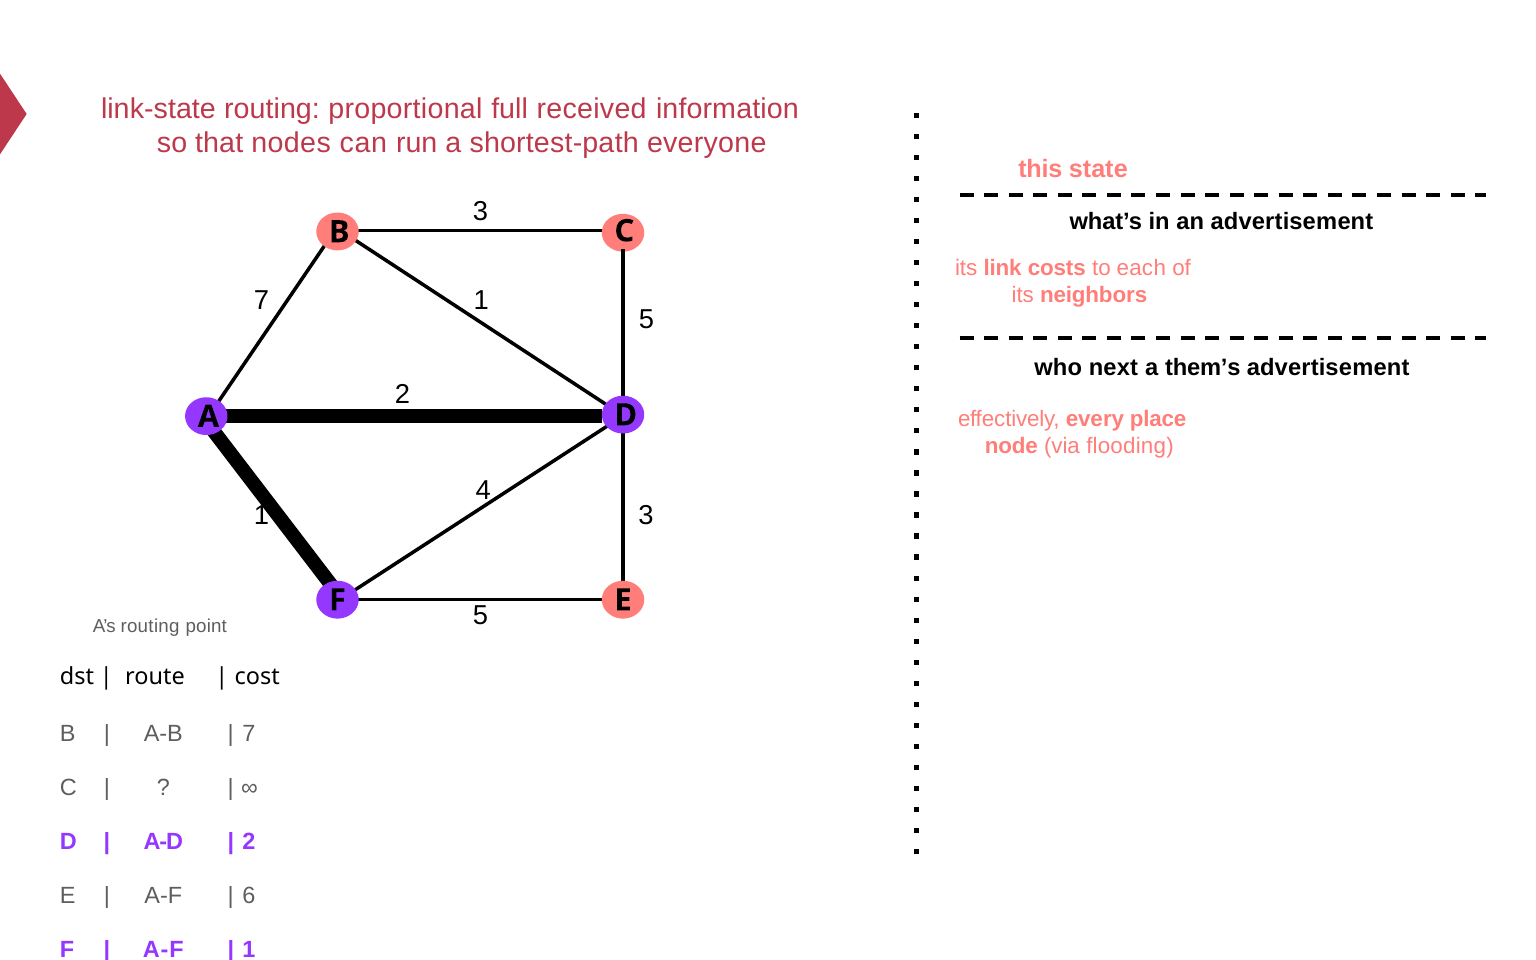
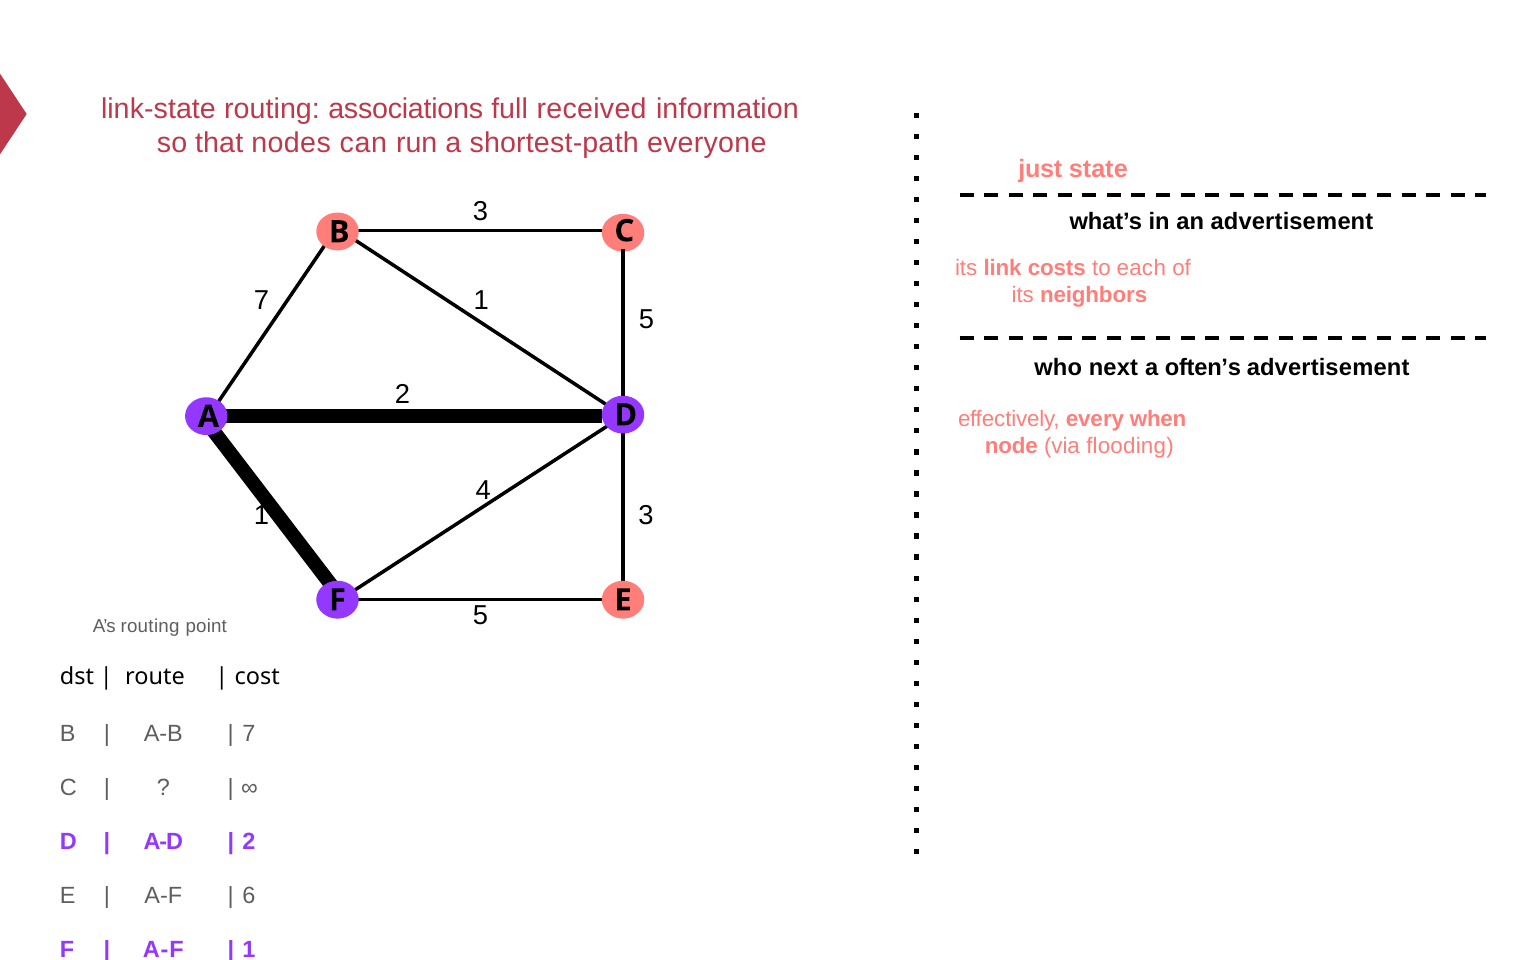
proportional: proportional -> associations
this: this -> just
them’s: them’s -> often’s
place: place -> when
